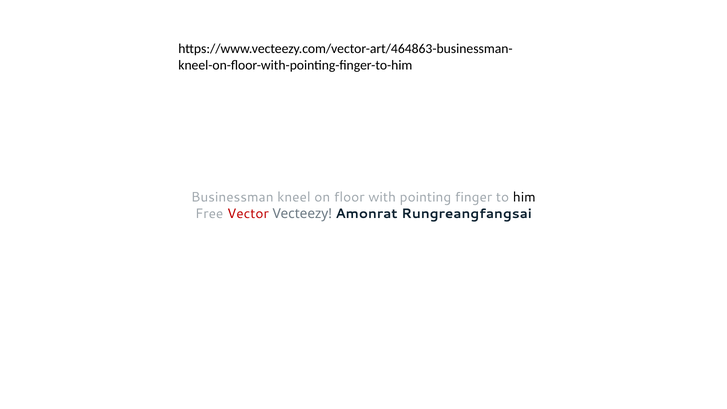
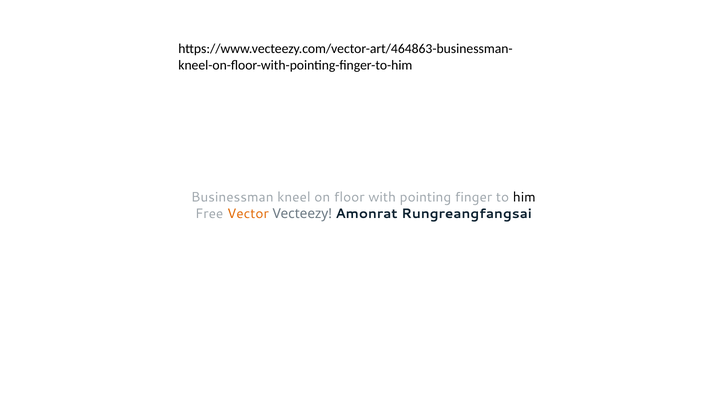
Vector colour: red -> orange
